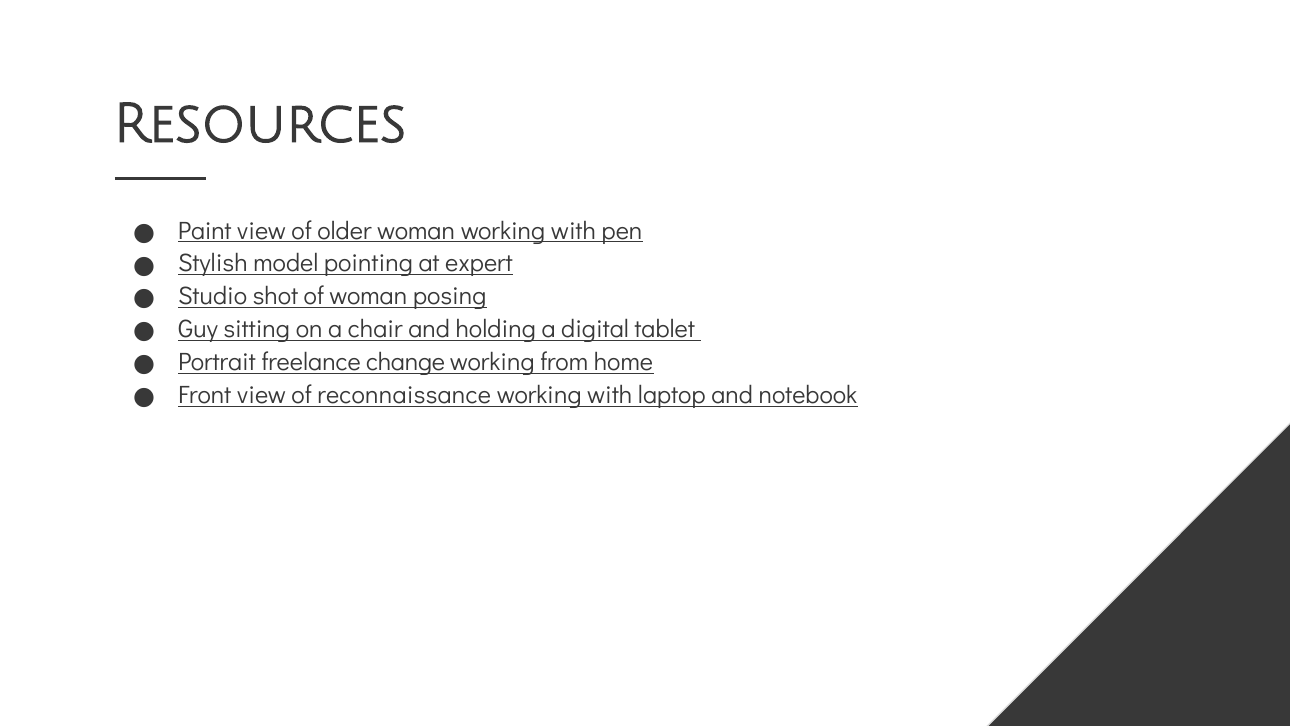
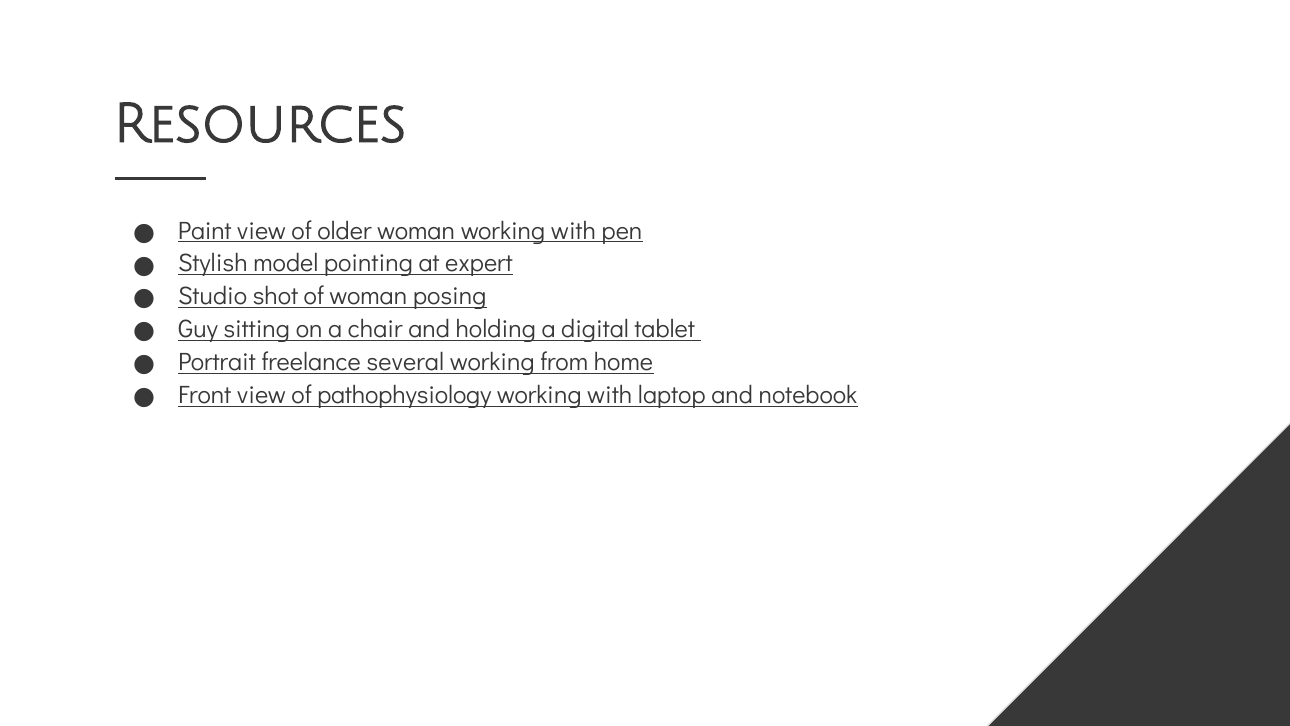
change: change -> several
reconnaissance: reconnaissance -> pathophysiology
